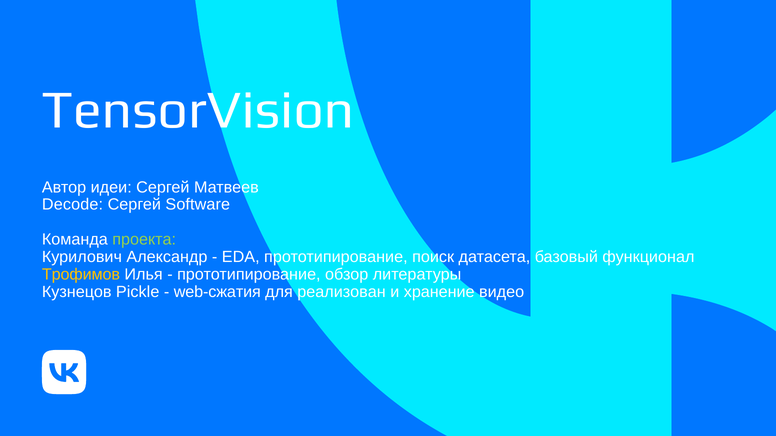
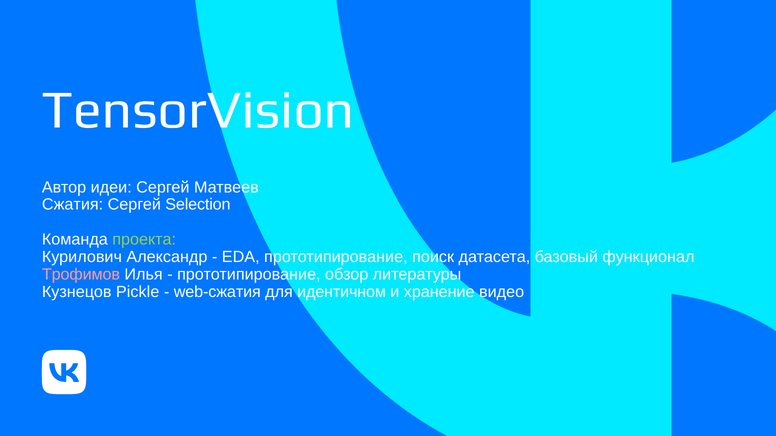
Decode: Decode -> Сжатия
Software: Software -> Selection
Трофимов colour: yellow -> pink
реализован: реализован -> идентичном
